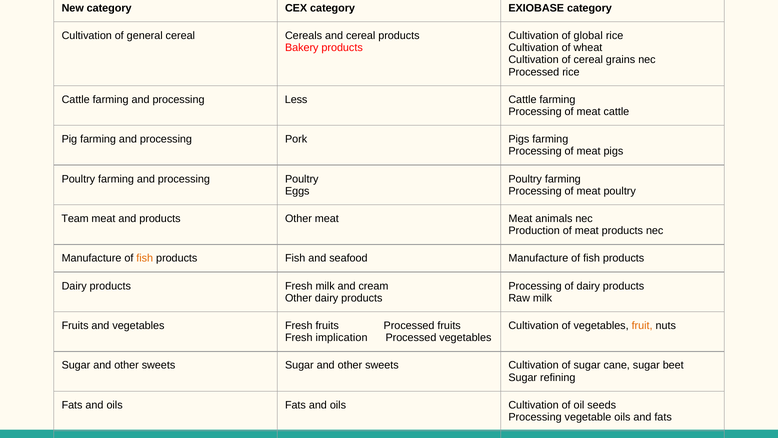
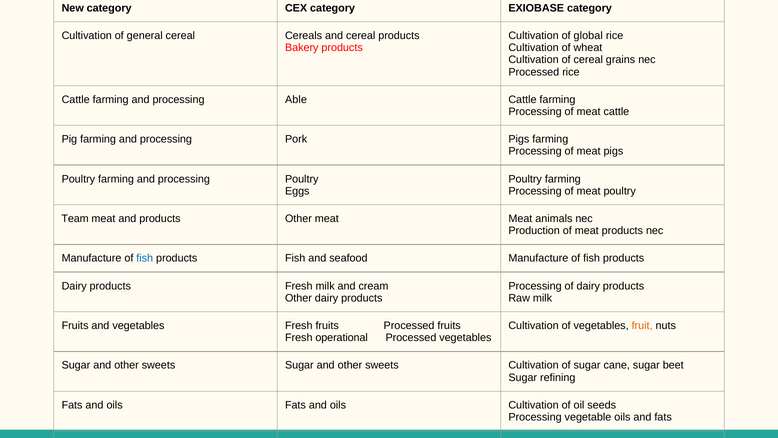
Less: Less -> Able
fish at (145, 258) colour: orange -> blue
implication: implication -> operational
